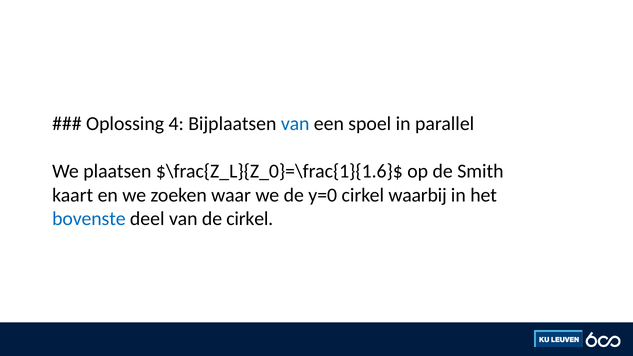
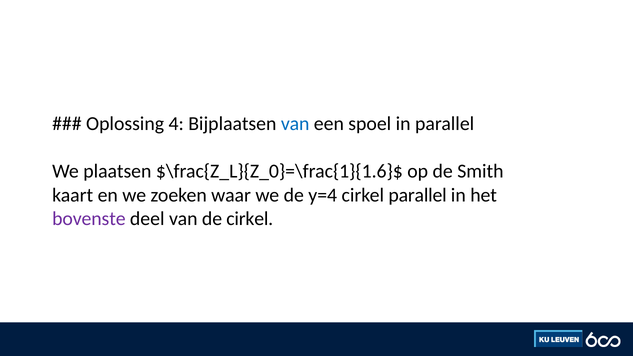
y=0: y=0 -> y=4
cirkel waarbij: waarbij -> parallel
bovenste colour: blue -> purple
